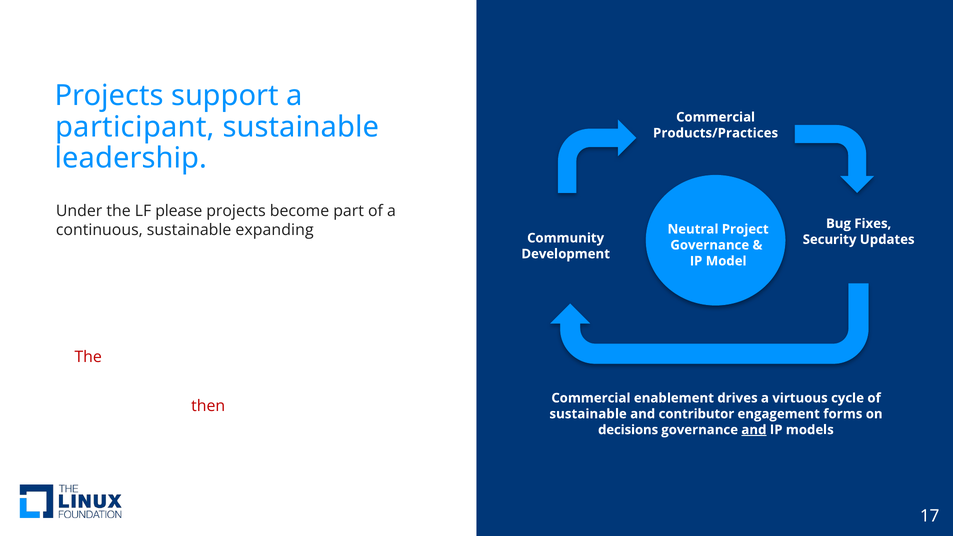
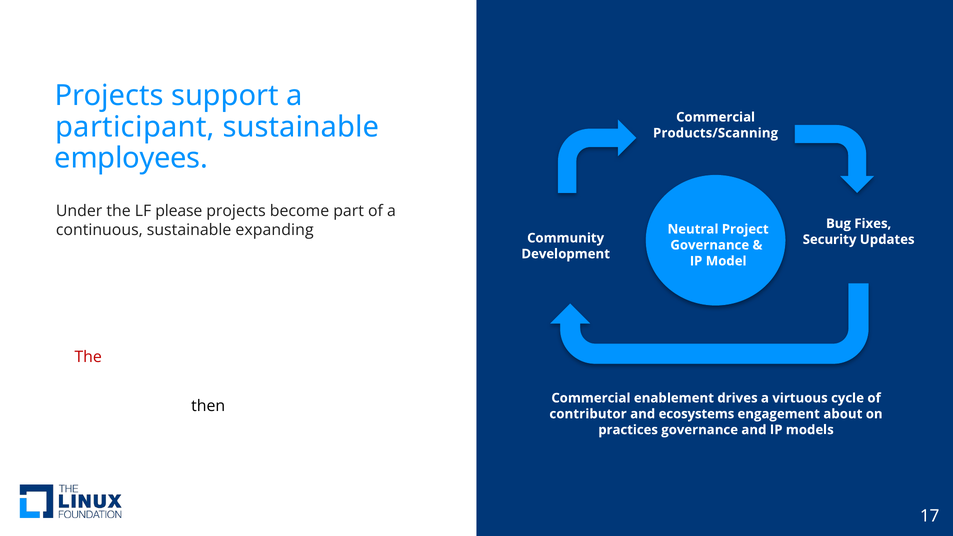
Products/Practices: Products/Practices -> Products/Scanning
leadership: leadership -> employees
then at (208, 406) colour: red -> black
sustainable at (588, 414): sustainable -> contributor
contributor: contributor -> ecosystems
forms: forms -> about
decisions: decisions -> practices
and at (754, 430) underline: present -> none
